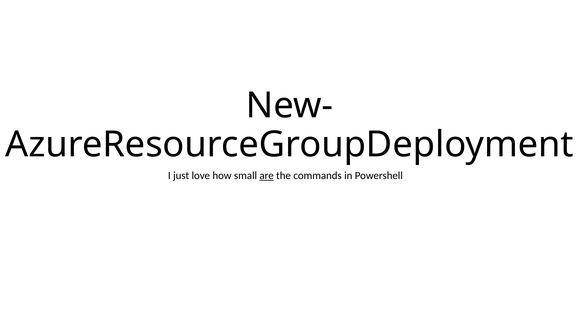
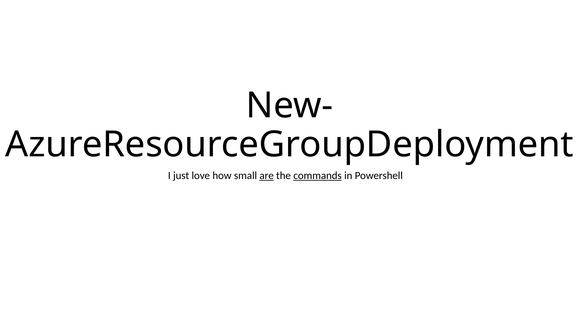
commands underline: none -> present
